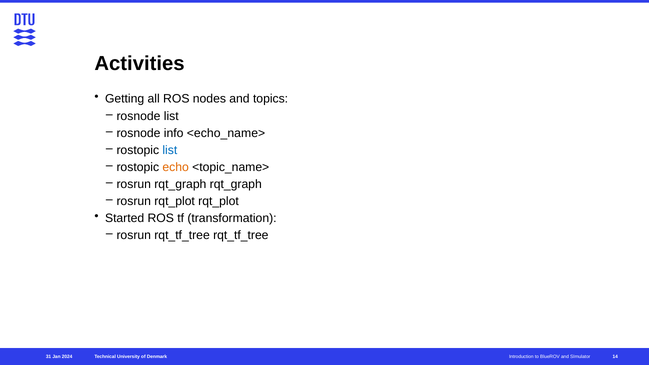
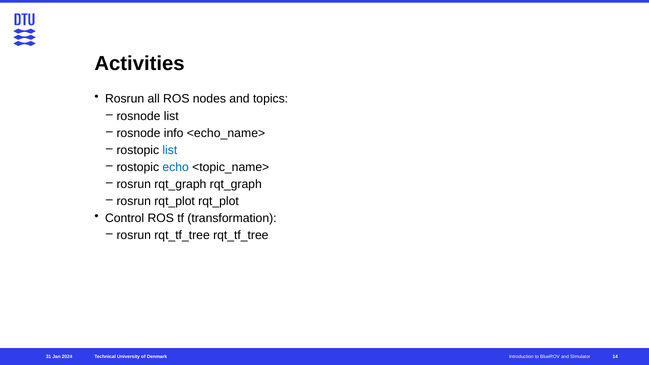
Getting at (125, 99): Getting -> Rosrun
echo colour: orange -> blue
Started: Started -> Control
